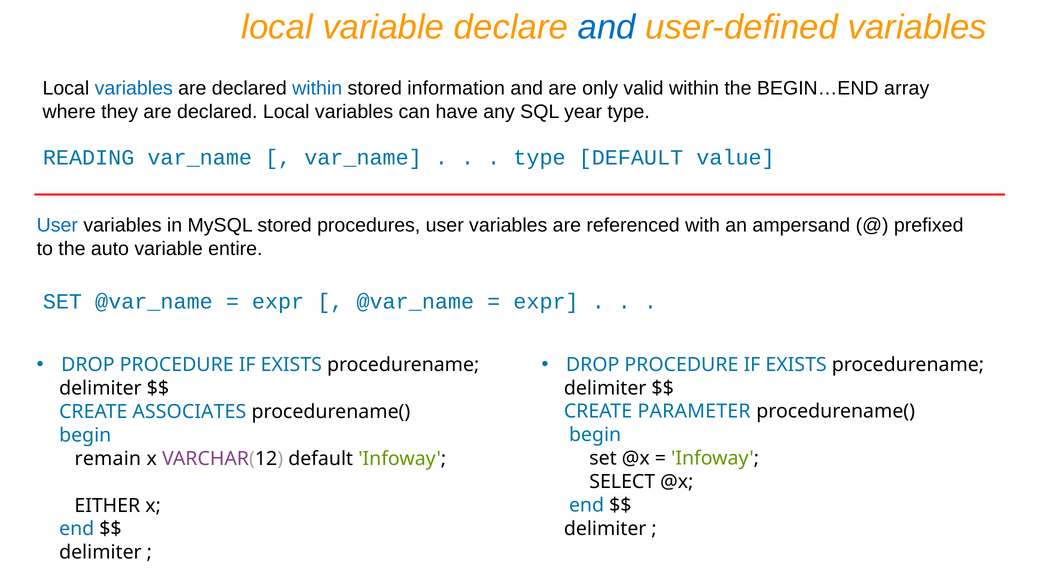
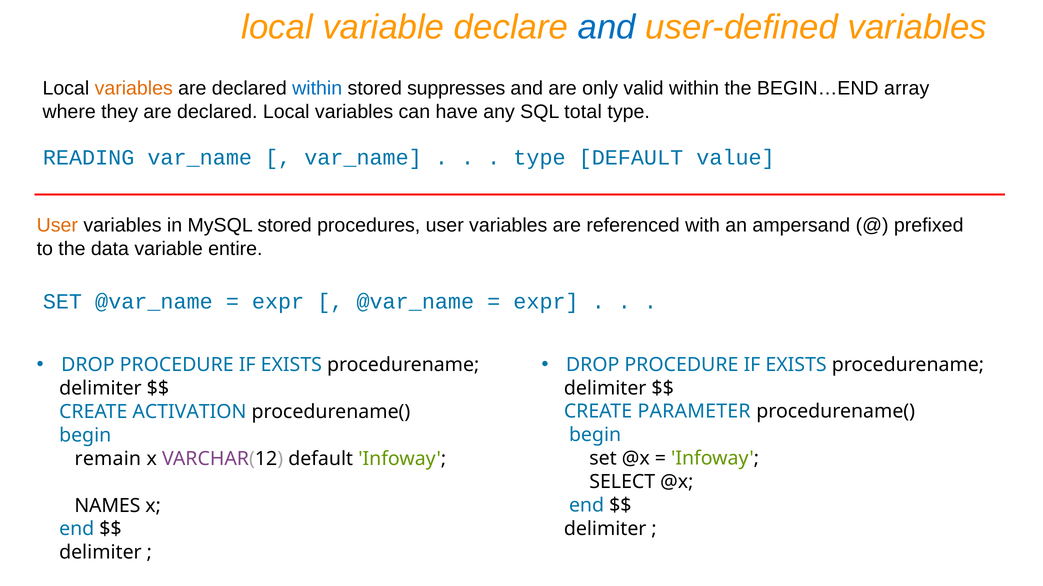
variables at (134, 89) colour: blue -> orange
information: information -> suppresses
year: year -> total
User at (57, 226) colour: blue -> orange
auto: auto -> data
ASSOCIATES: ASSOCIATES -> ACTIVATION
EITHER: EITHER -> NAMES
